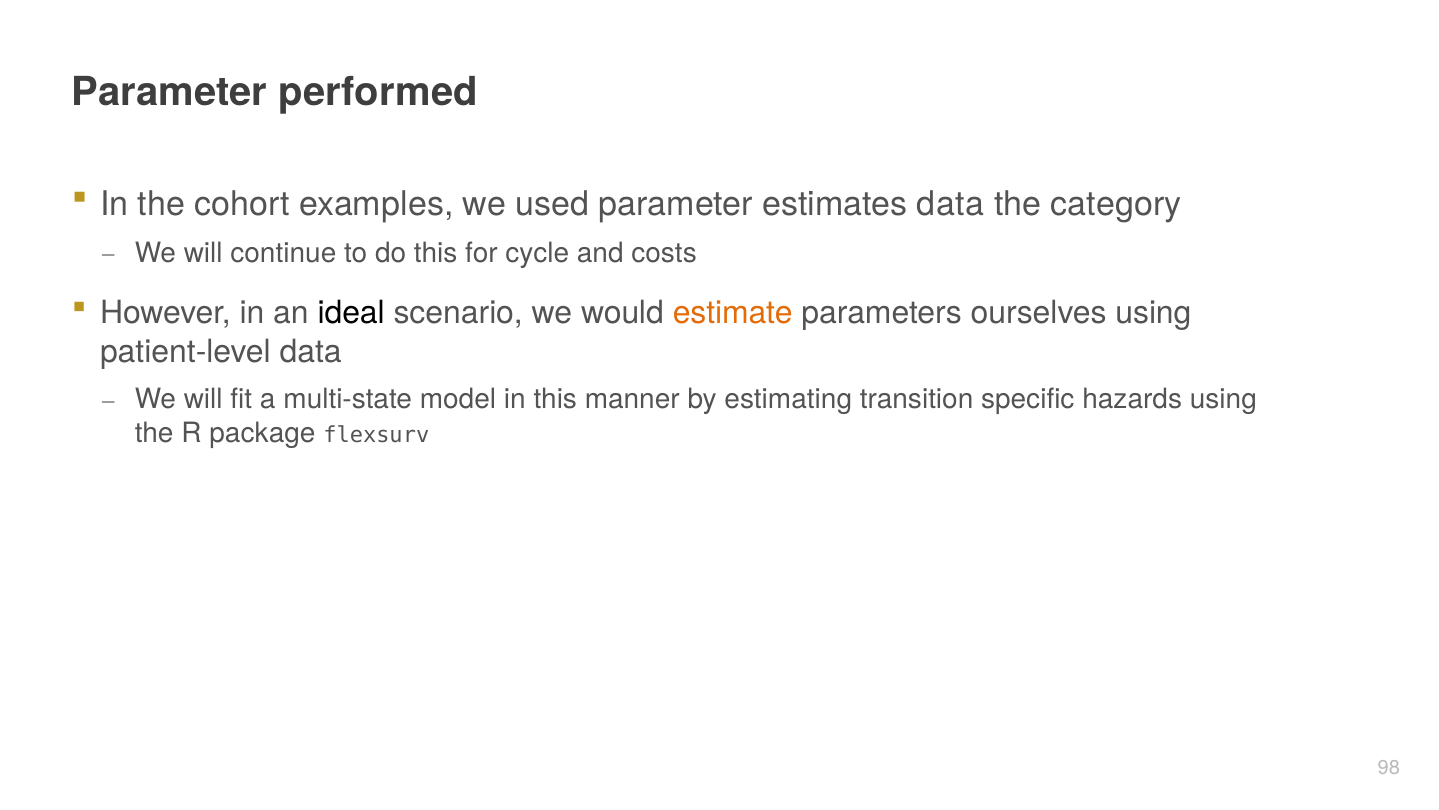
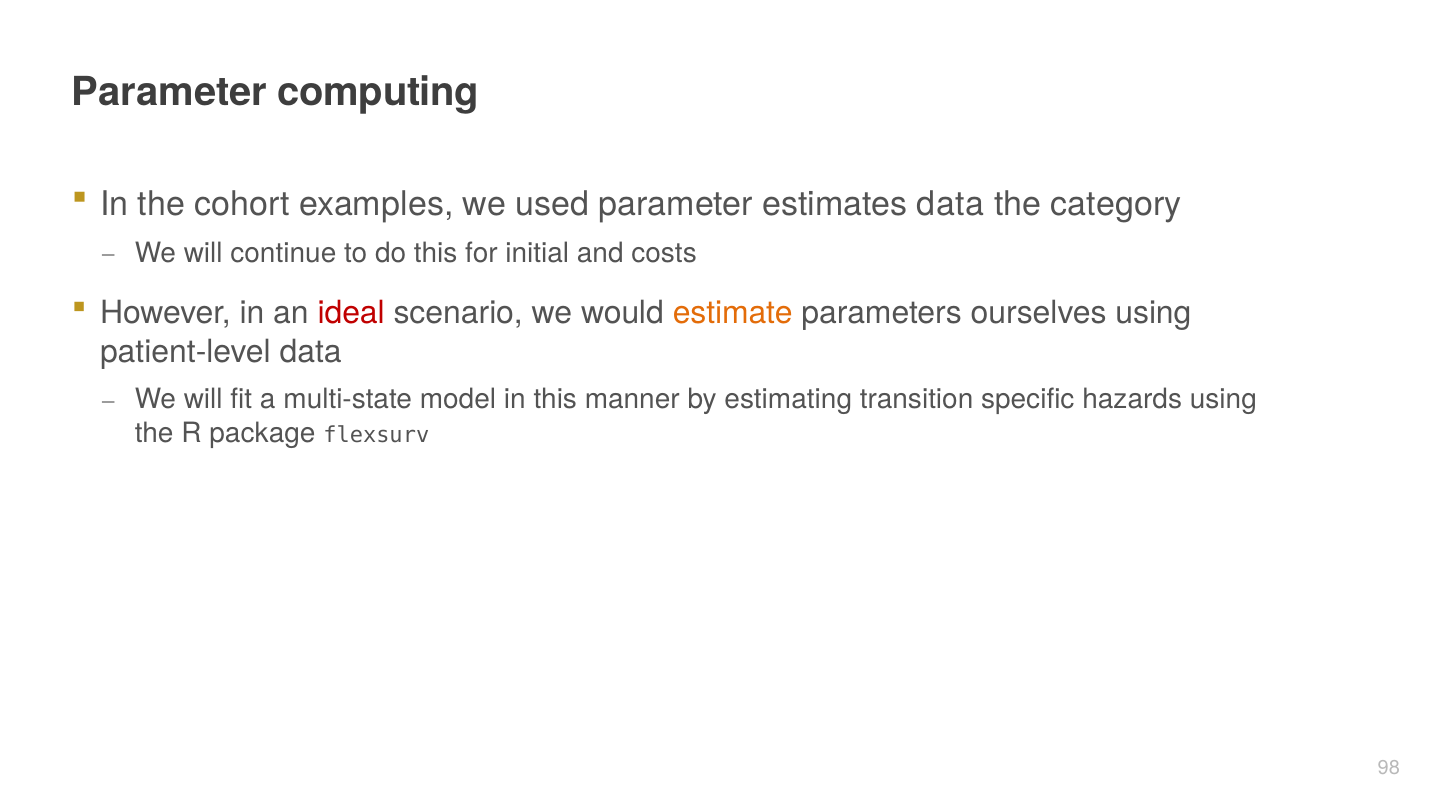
performed: performed -> computing
cycle: cycle -> initial
ideal colour: black -> red
